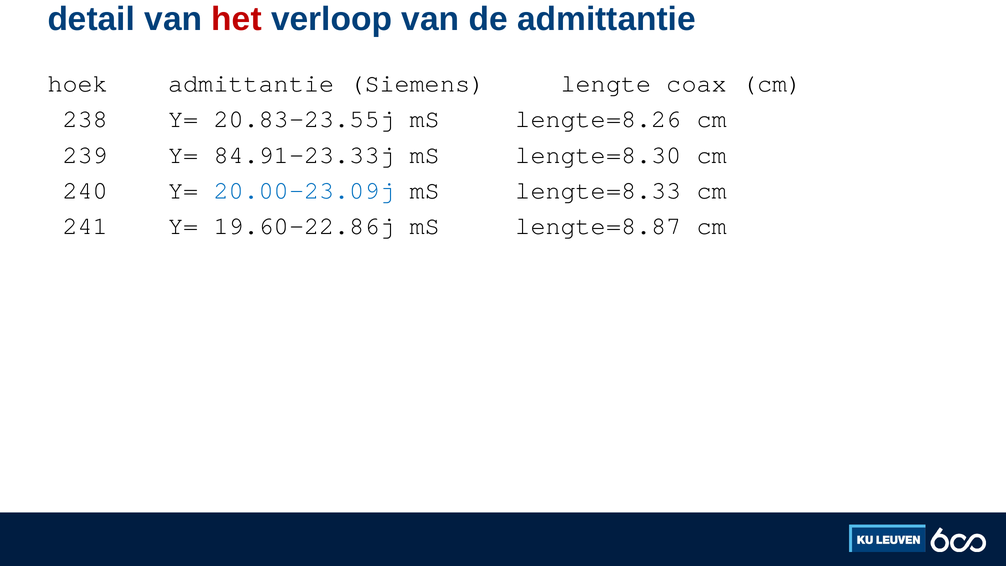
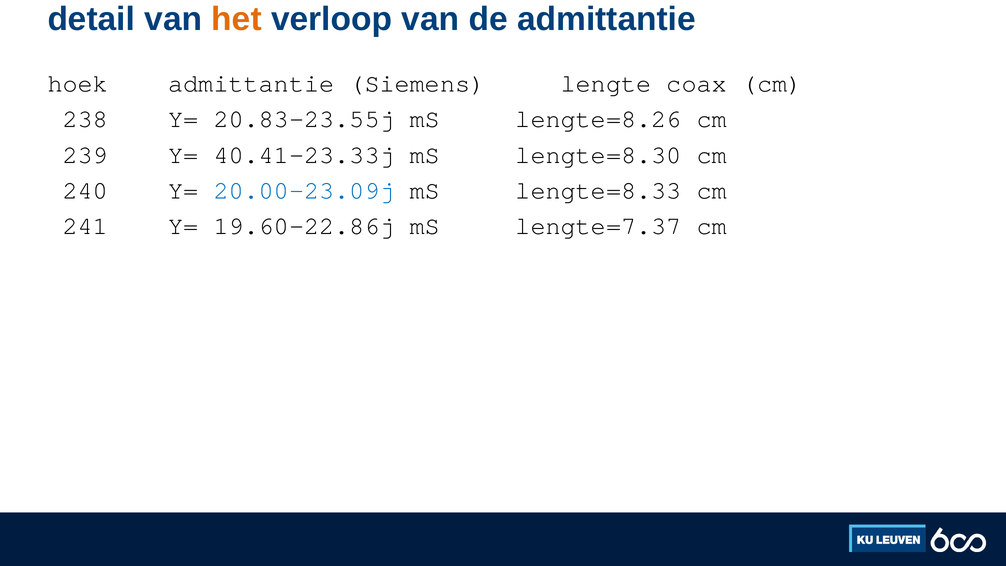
het colour: red -> orange
84.91-23.33j: 84.91-23.33j -> 40.41-23.33j
lengte=8.87: lengte=8.87 -> lengte=7.37
